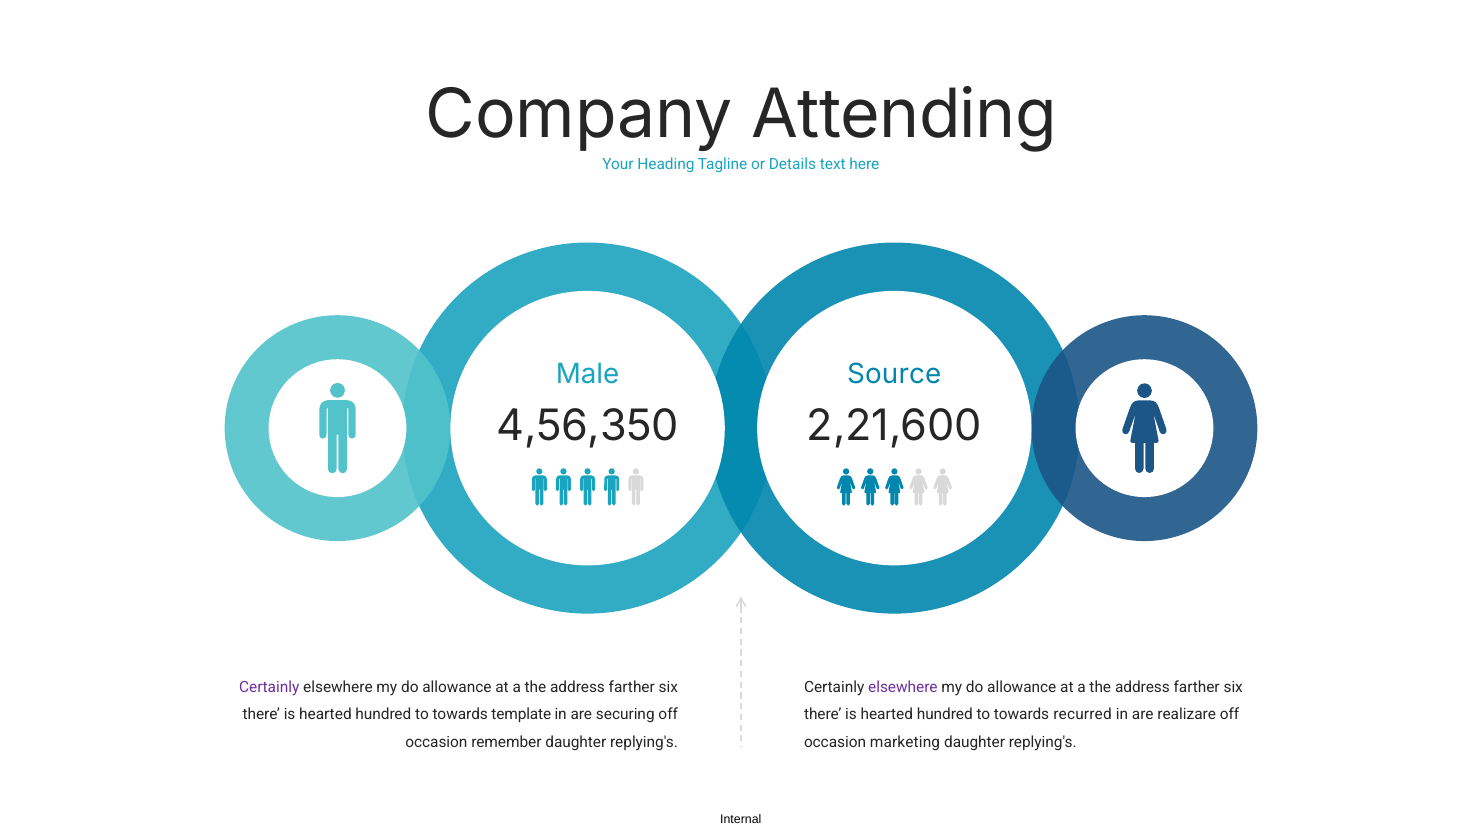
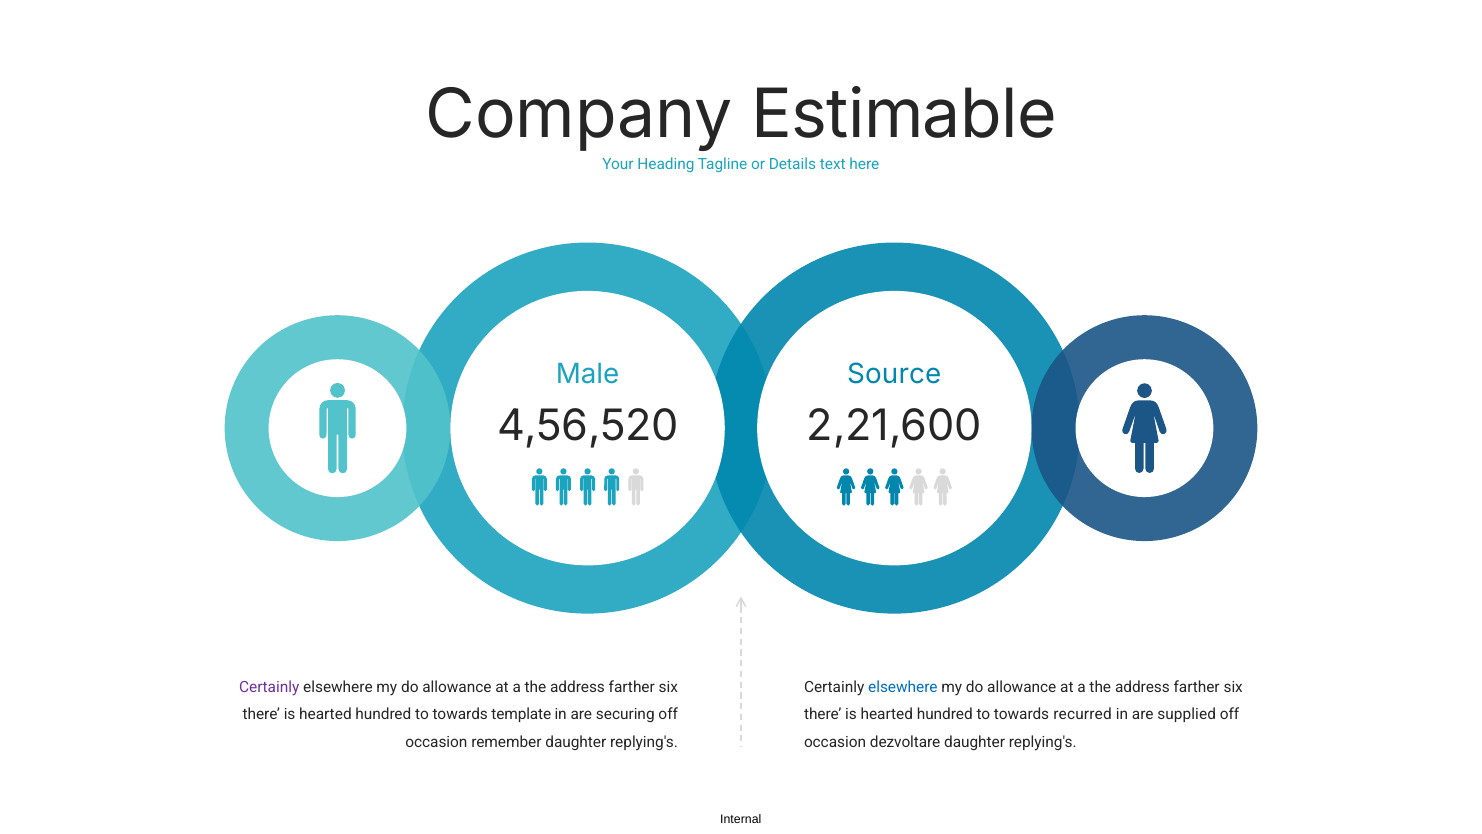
Attending: Attending -> Estimable
4,56,350: 4,56,350 -> 4,56,520
elsewhere at (903, 687) colour: purple -> blue
realizare: realizare -> supplied
marketing: marketing -> dezvoltare
